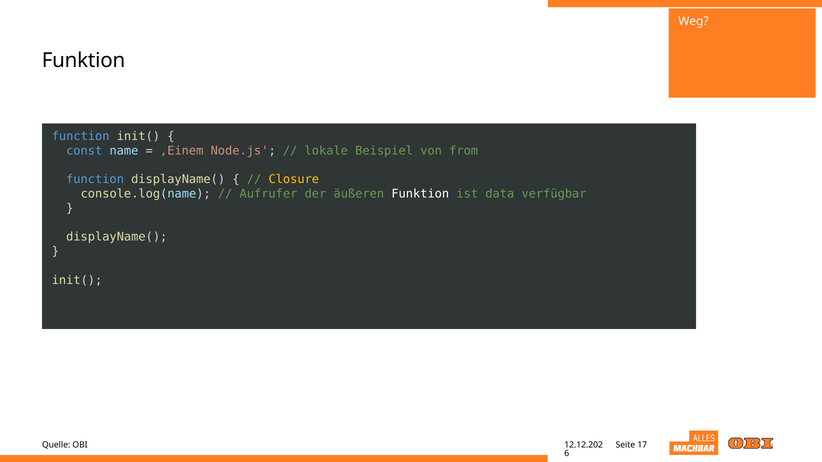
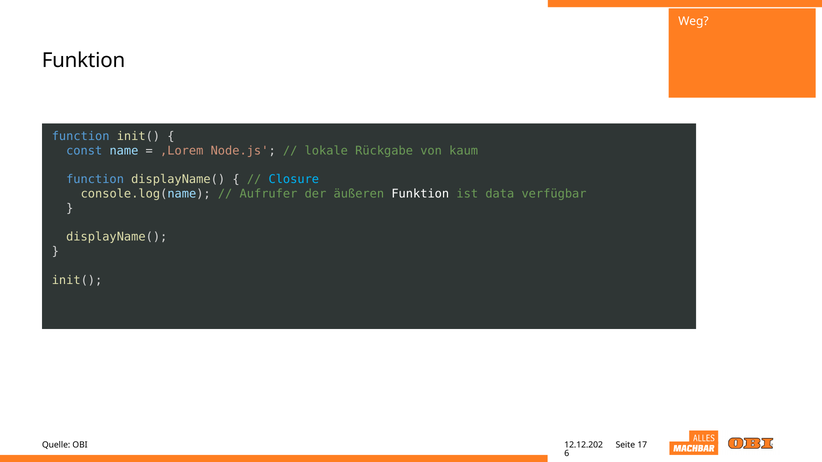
‚Einem: ‚Einem -> ‚Lorem
Beispiel: Beispiel -> Rückgabe
from: from -> kaum
Closure colour: yellow -> light blue
